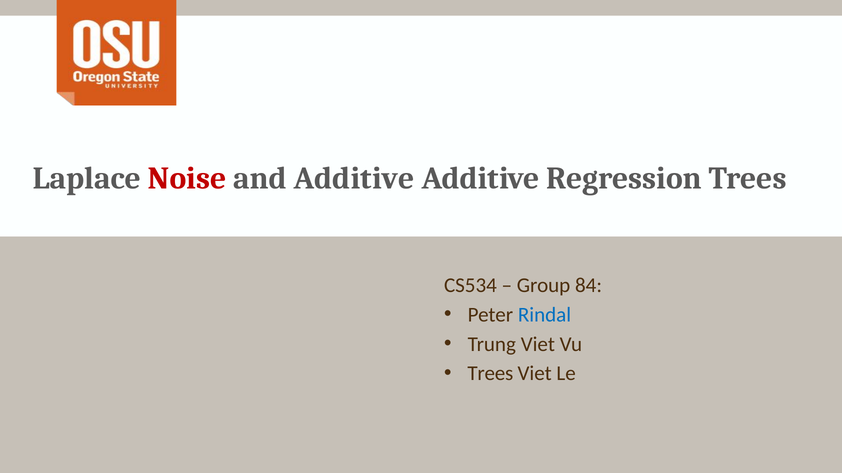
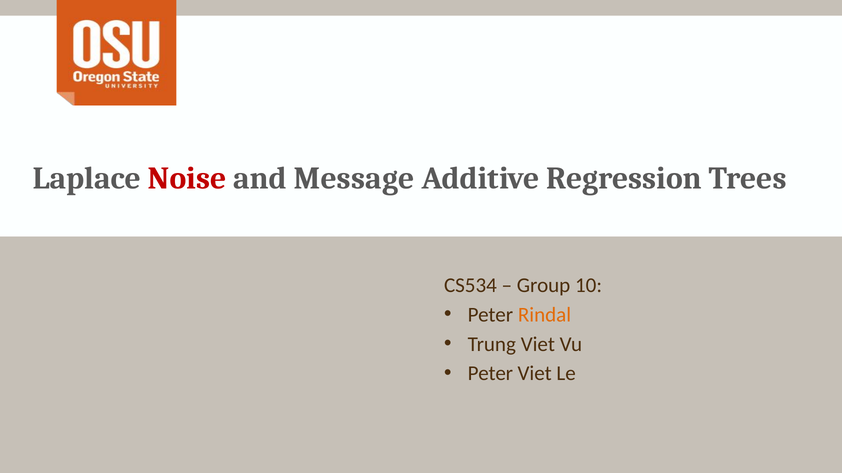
and Additive: Additive -> Message
84: 84 -> 10
Rindal colour: blue -> orange
Trees at (490, 374): Trees -> Peter
